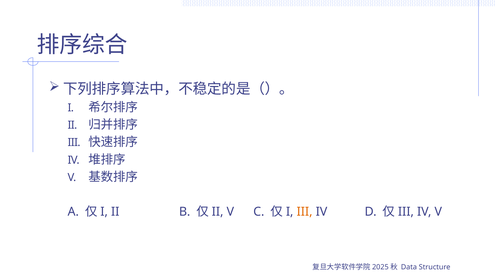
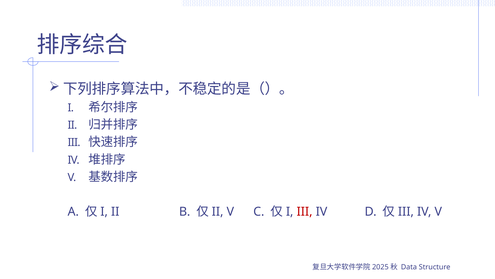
III at (305, 211) colour: orange -> red
